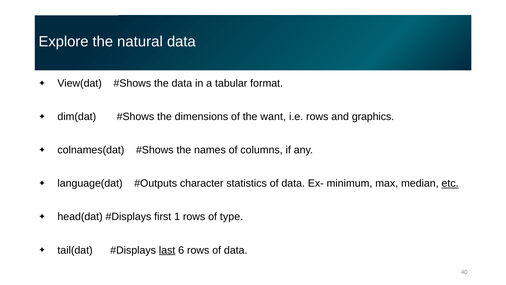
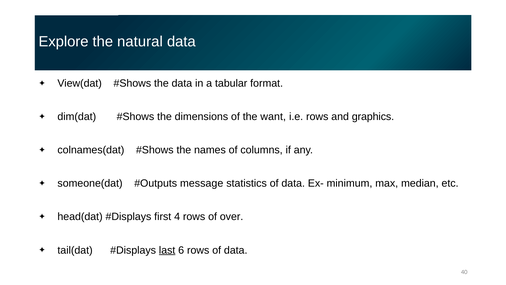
language(dat: language(dat -> someone(dat
character: character -> message
etc underline: present -> none
1: 1 -> 4
type: type -> over
